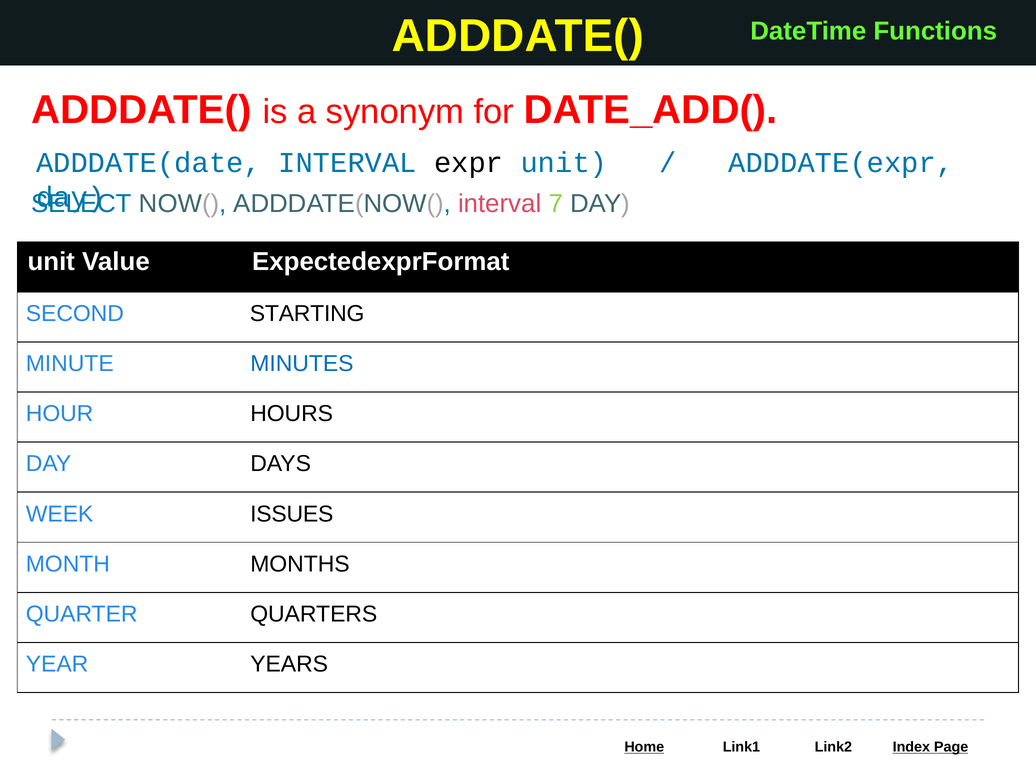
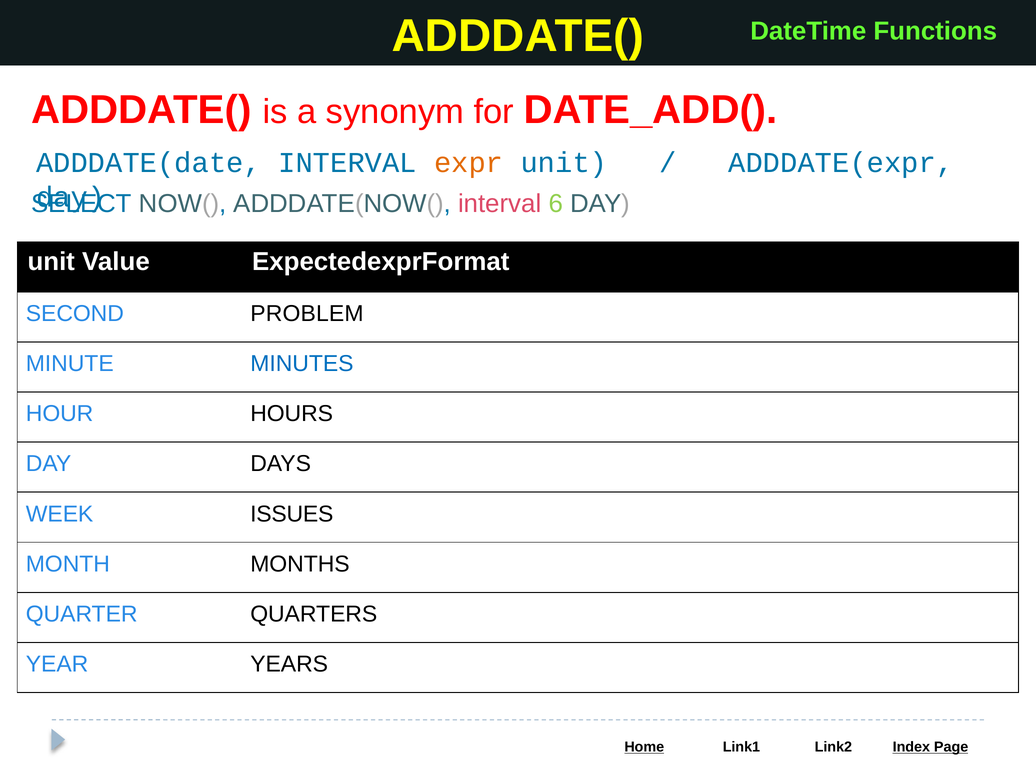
expr colour: black -> orange
7: 7 -> 6
STARTING: STARTING -> PROBLEM
